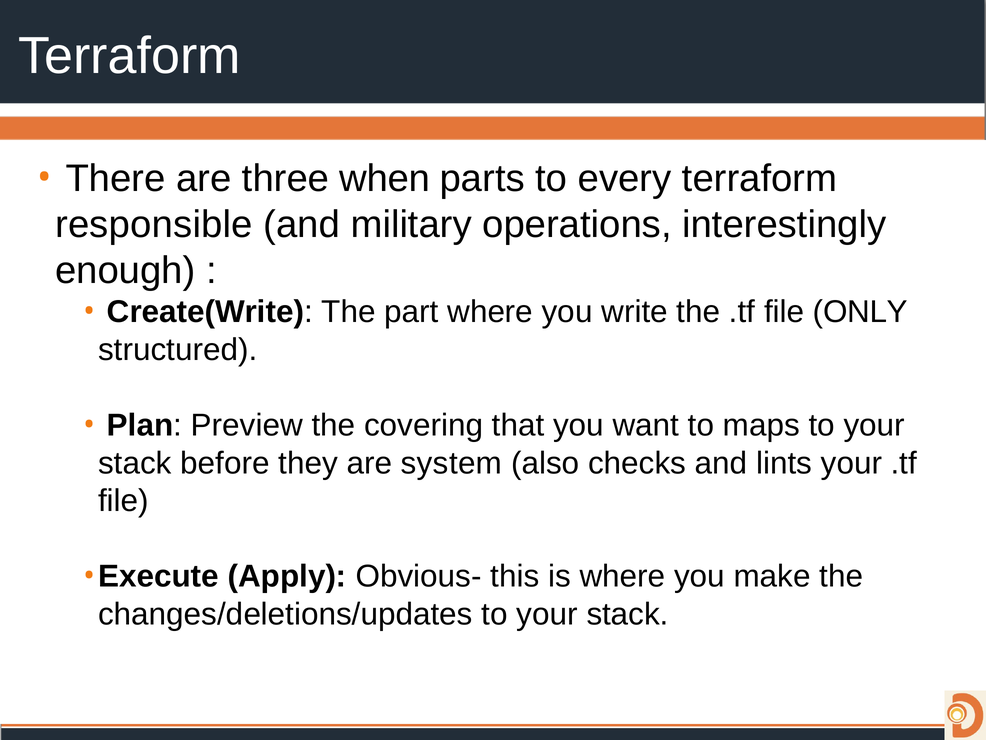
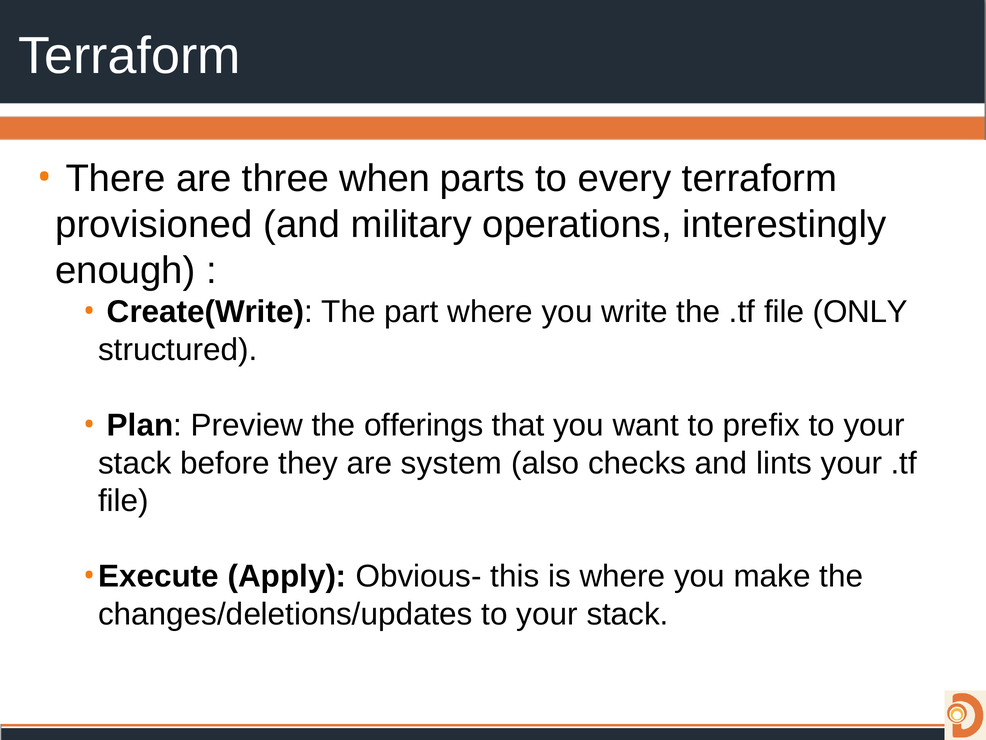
responsible: responsible -> provisioned
covering: covering -> offerings
maps: maps -> prefix
